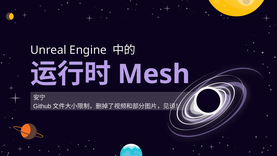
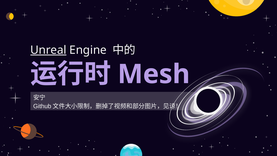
Unreal underline: none -> present
